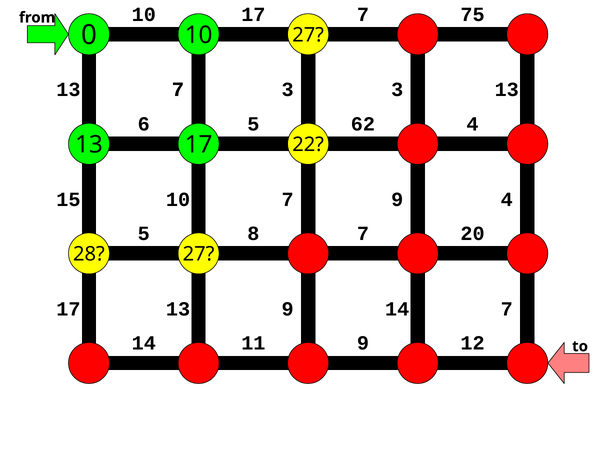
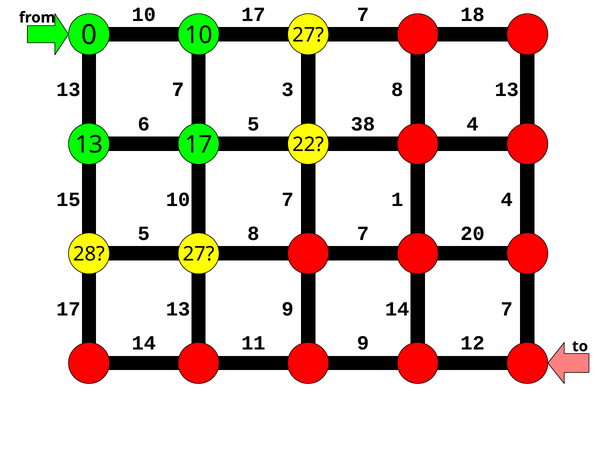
75: 75 -> 18
3 at (397, 90): 3 -> 8
62: 62 -> 38
10 9: 9 -> 1
